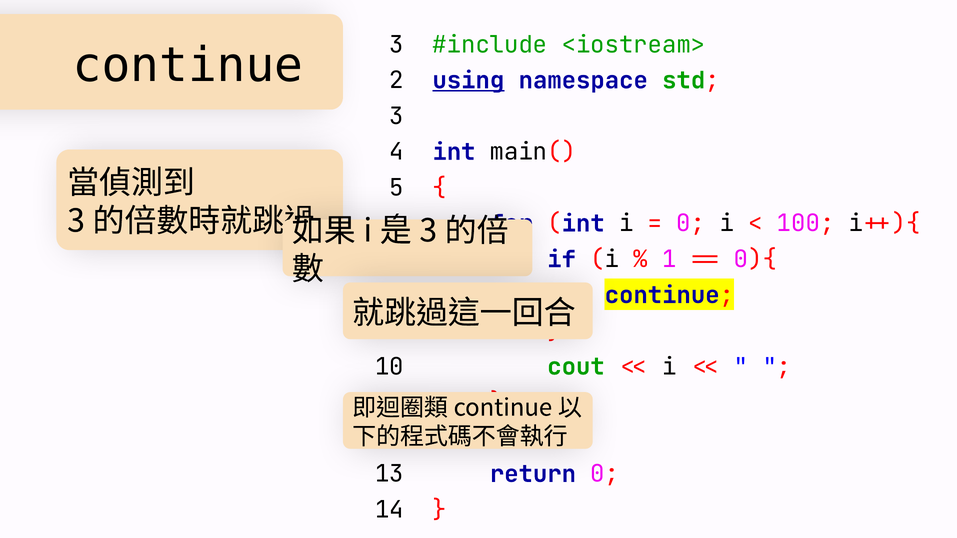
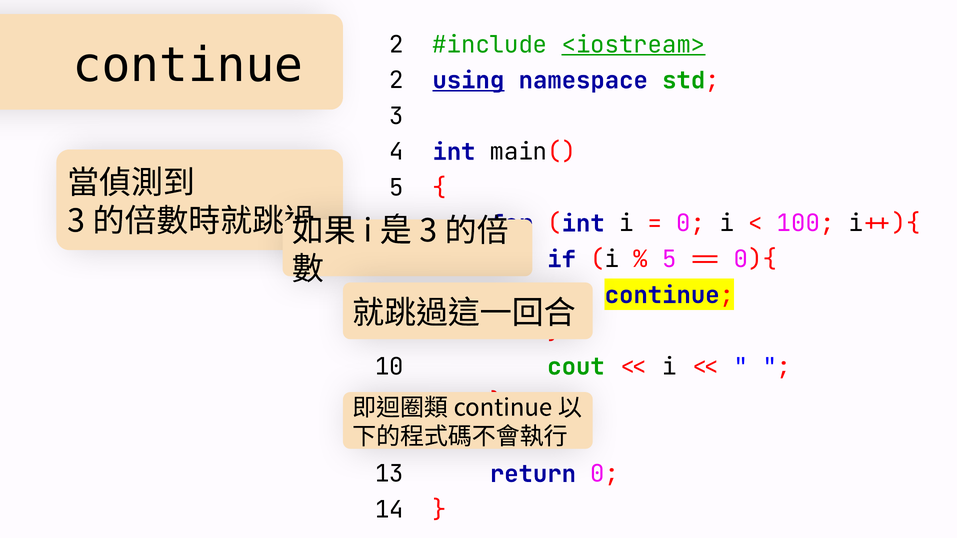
continue 3: 3 -> 2
<iostream> underline: none -> present
1 at (669, 259): 1 -> 5
